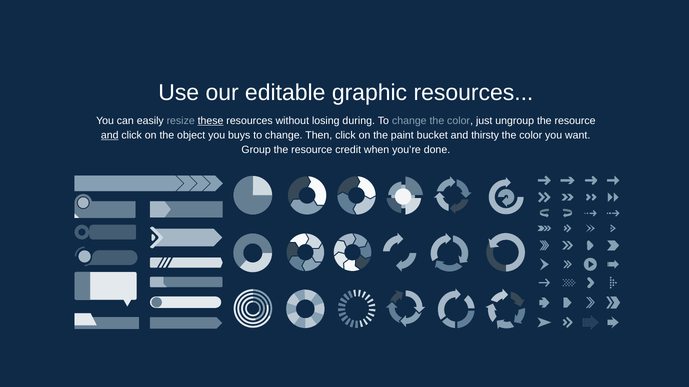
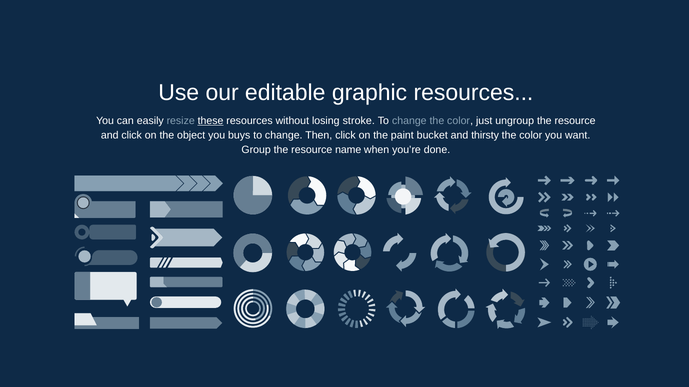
during: during -> stroke
and at (110, 135) underline: present -> none
credit: credit -> name
